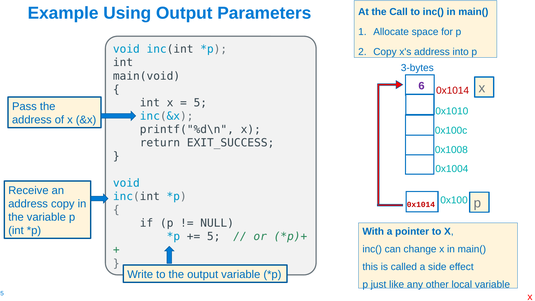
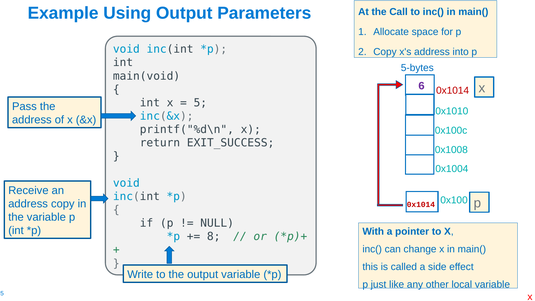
3-bytes: 3-bytes -> 5-bytes
5 at (214, 237): 5 -> 8
